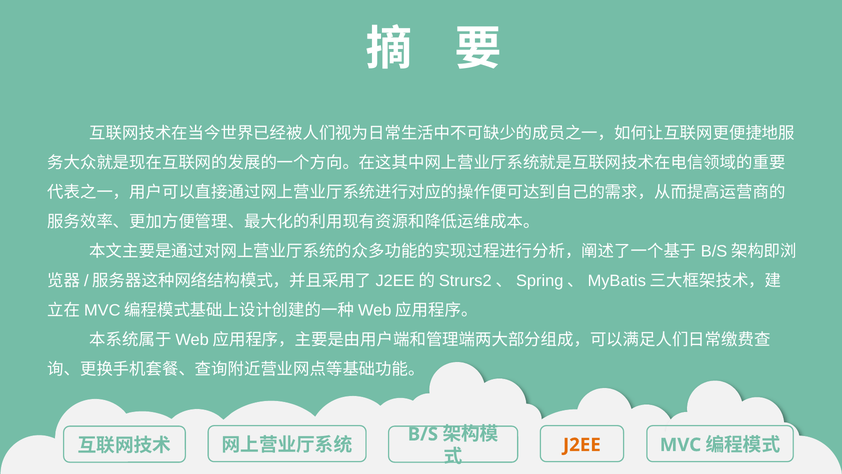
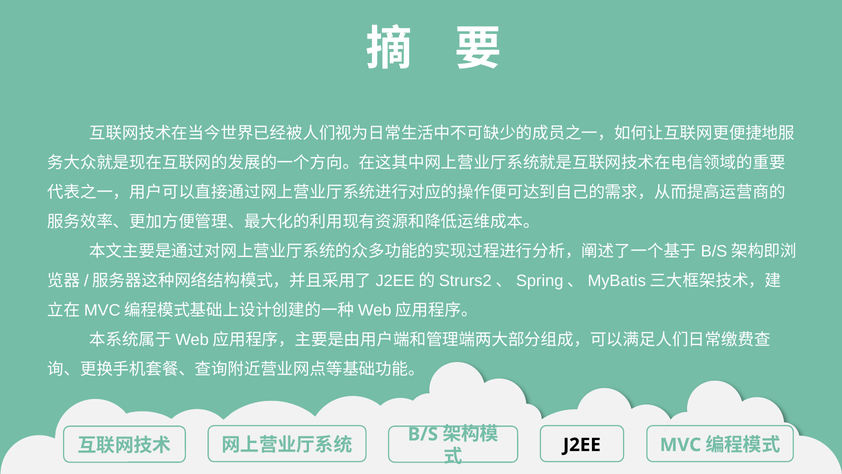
J2EE colour: orange -> black
